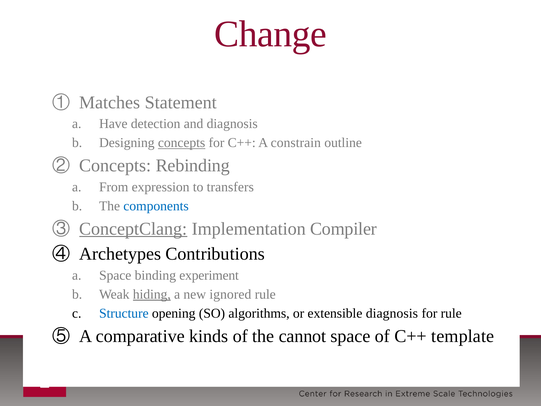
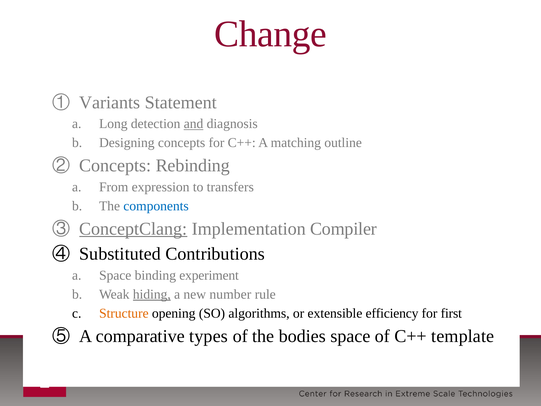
Matches: Matches -> Variants
Have: Have -> Long
and underline: none -> present
concepts at (182, 143) underline: present -> none
constrain: constrain -> matching
Archetypes: Archetypes -> Substituted
ignored: ignored -> number
Structure colour: blue -> orange
extensible diagnosis: diagnosis -> efficiency
for rule: rule -> first
kinds: kinds -> types
cannot: cannot -> bodies
